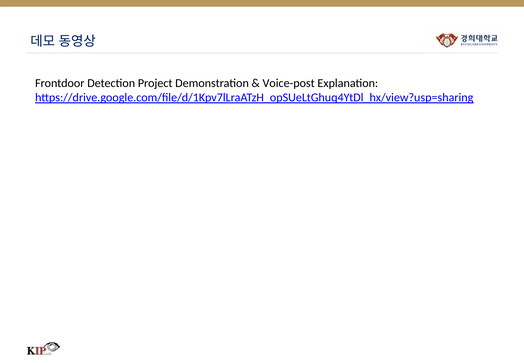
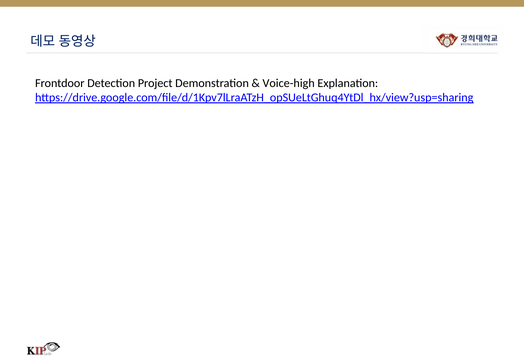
Voice-post: Voice-post -> Voice-high
